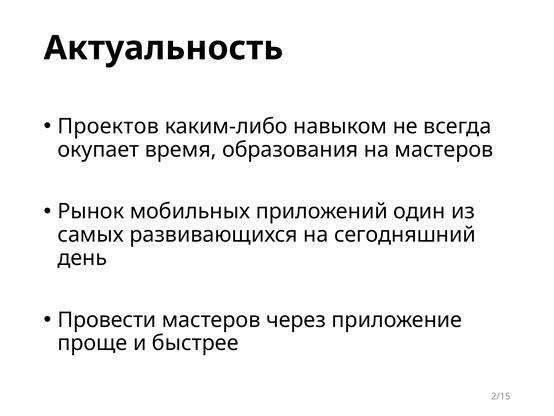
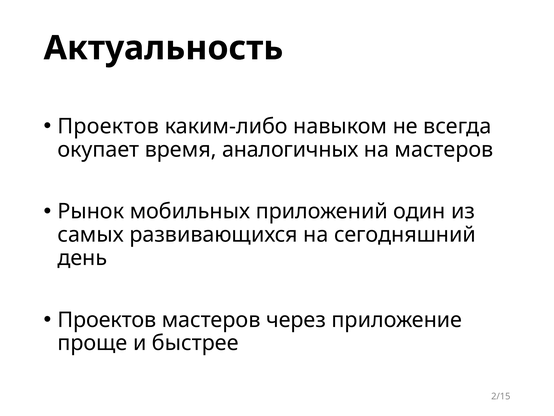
образования: образования -> аналогичных
Провести at (107, 320): Провести -> Проектов
